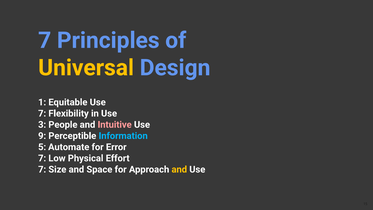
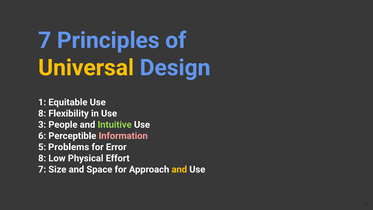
7 at (42, 113): 7 -> 8
Intuitive colour: pink -> light green
9: 9 -> 6
Information colour: light blue -> pink
Automate: Automate -> Problems
7 at (42, 158): 7 -> 8
